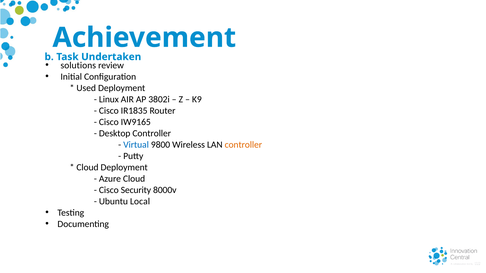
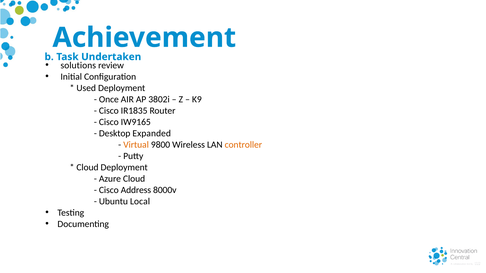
Linux: Linux -> Once
Desktop Controller: Controller -> Expanded
Virtual colour: blue -> orange
Security: Security -> Address
